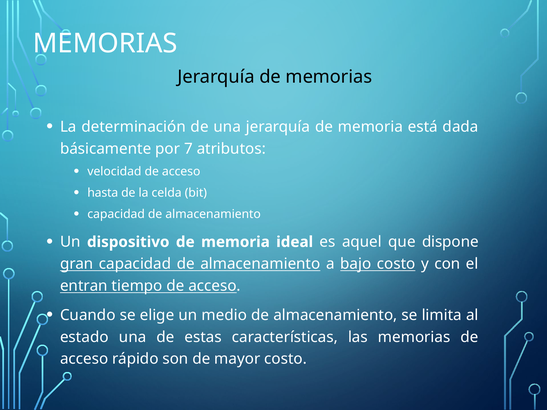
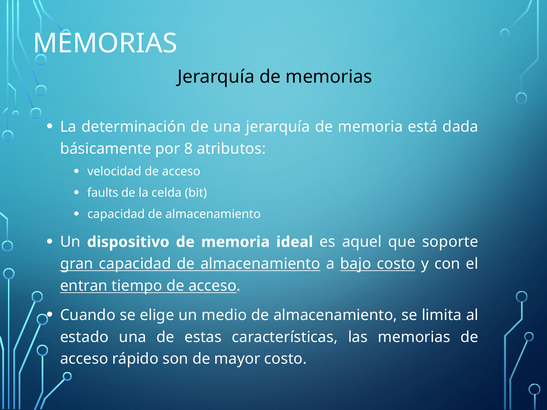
7: 7 -> 8
hasta: hasta -> faults
dispone: dispone -> soporte
